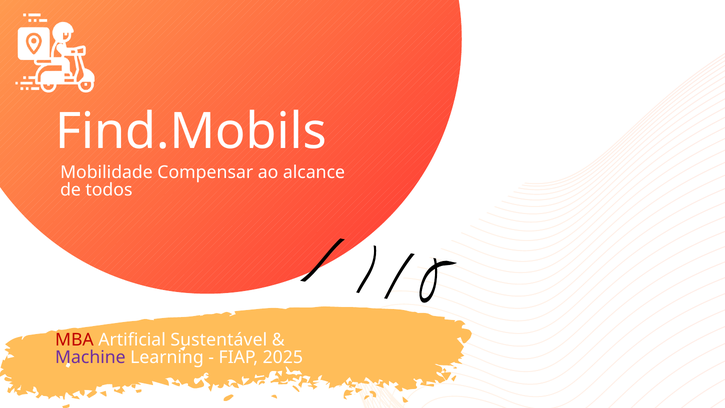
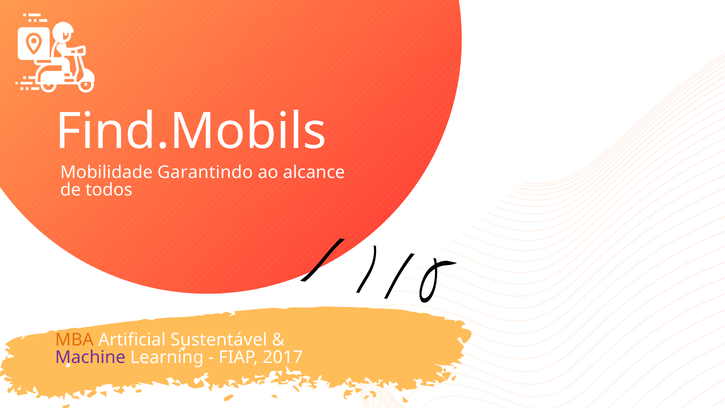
Compensar: Compensar -> Garantindo
MBA colour: red -> orange
2025: 2025 -> 2017
